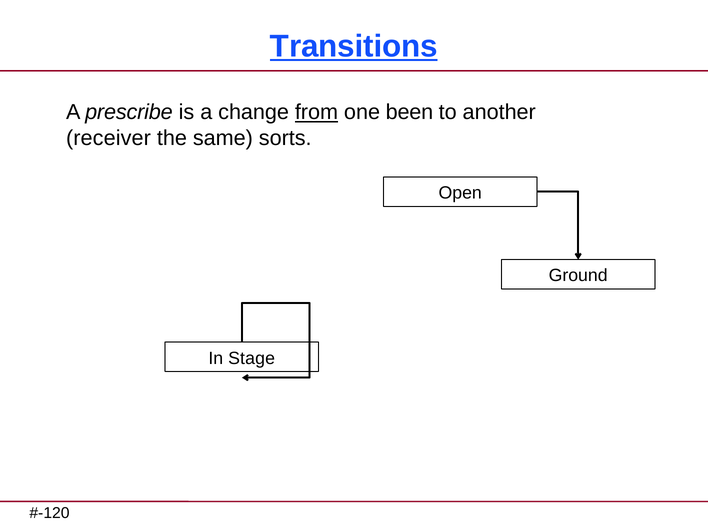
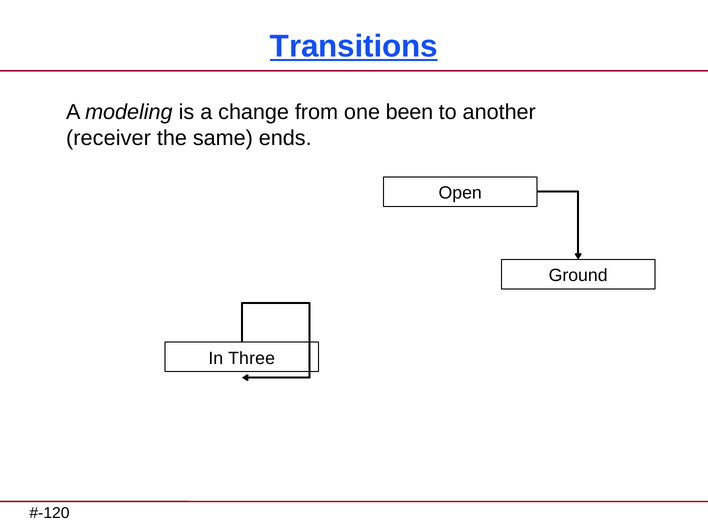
prescribe: prescribe -> modeling
from underline: present -> none
sorts: sorts -> ends
Stage: Stage -> Three
